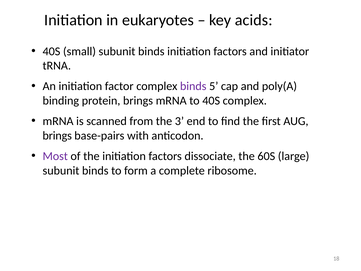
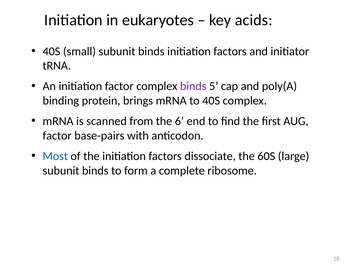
3: 3 -> 6
brings at (57, 135): brings -> factor
Most colour: purple -> blue
